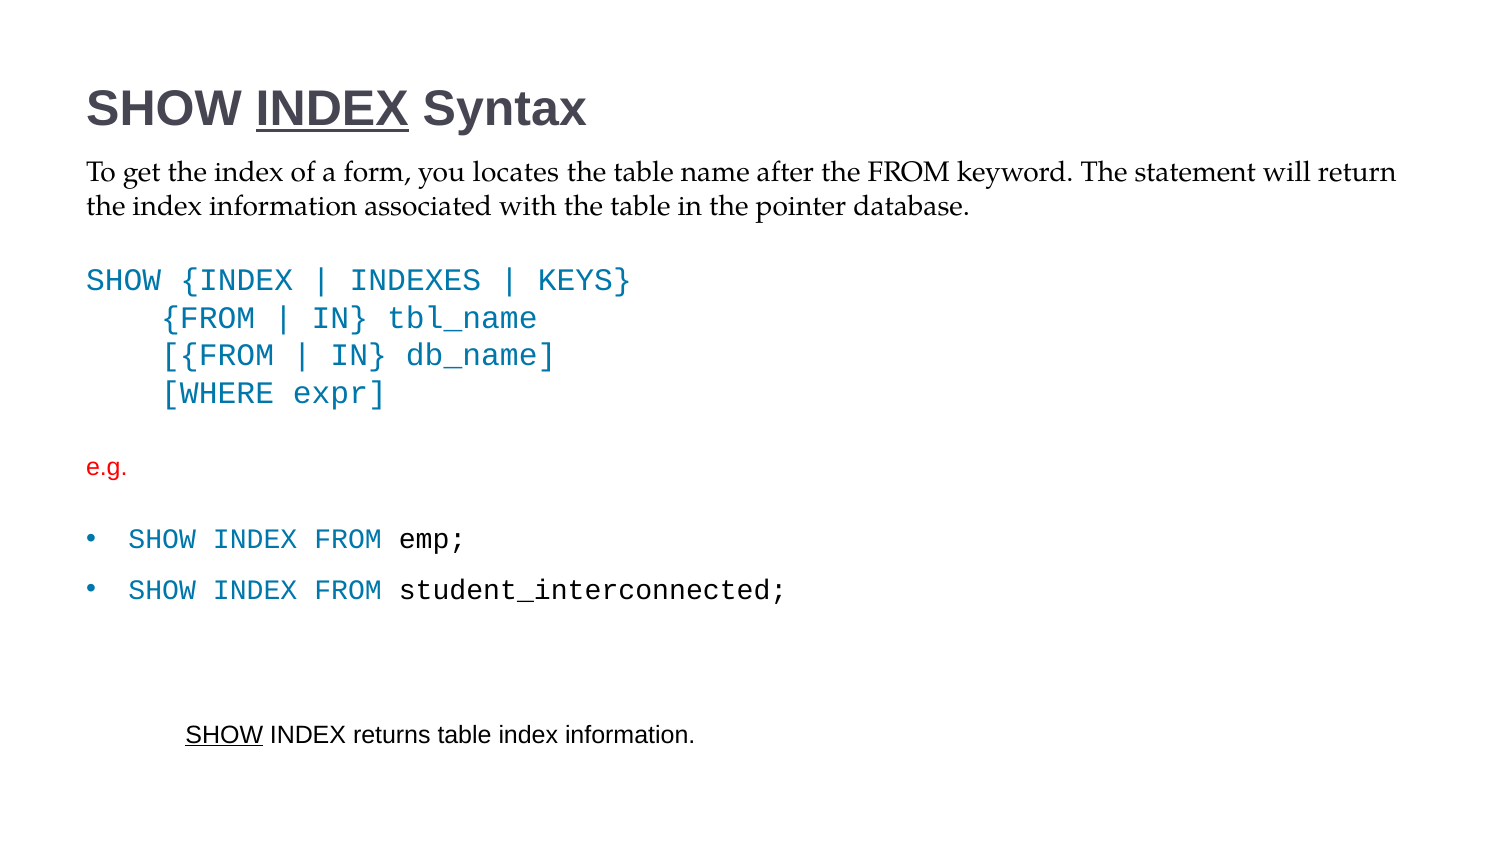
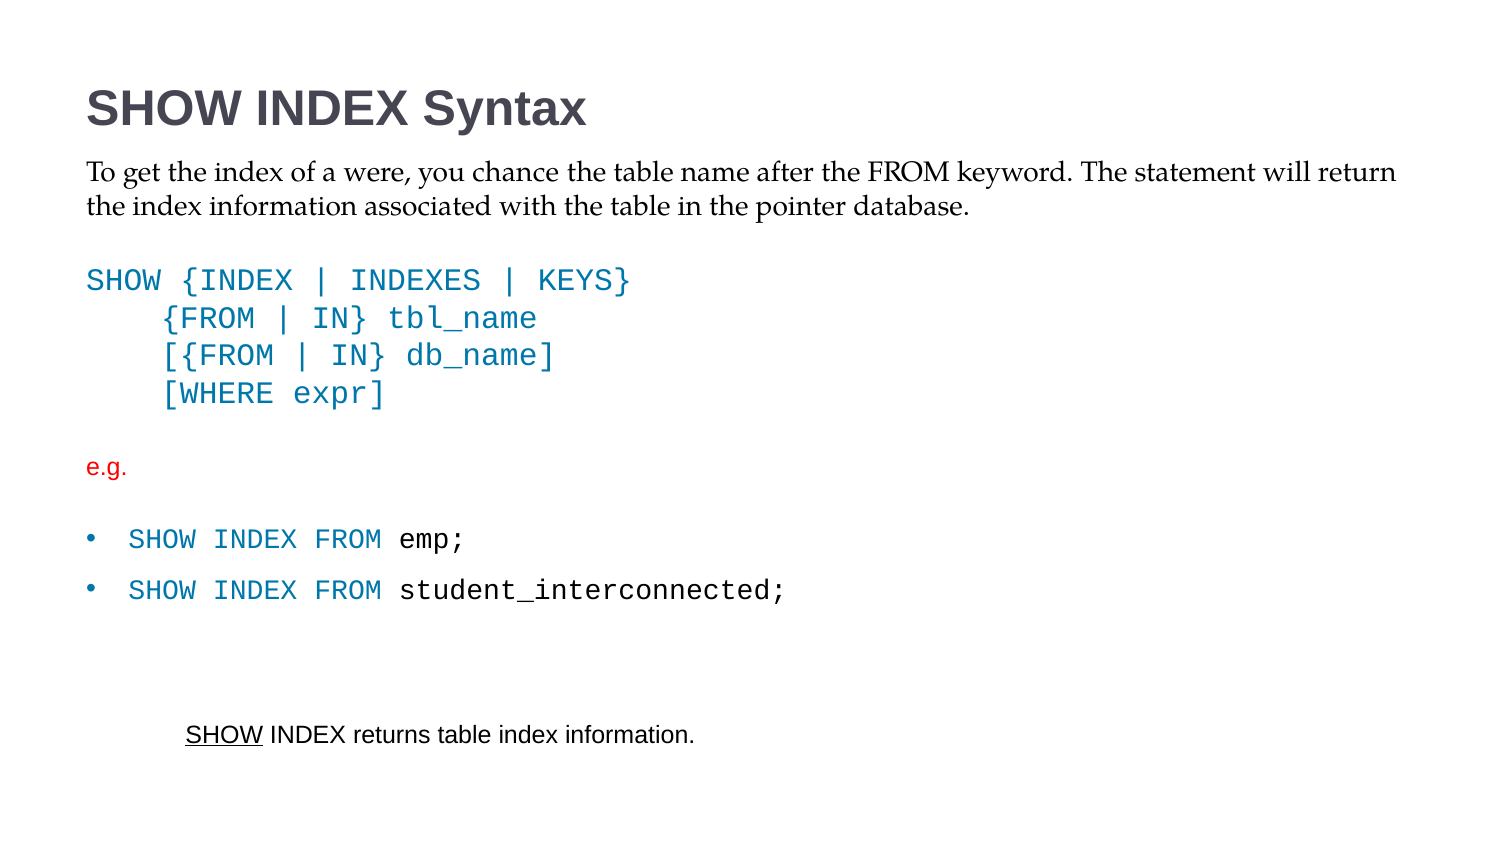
INDEX at (332, 109) underline: present -> none
form: form -> were
locates: locates -> chance
